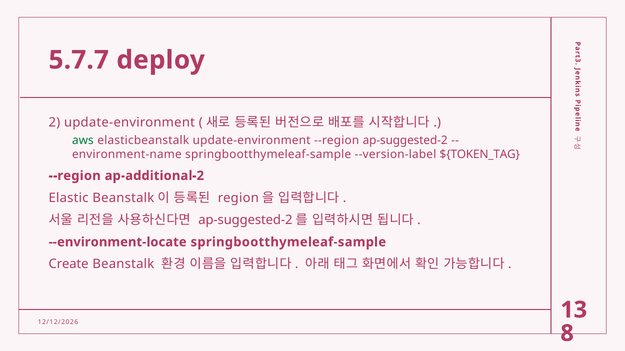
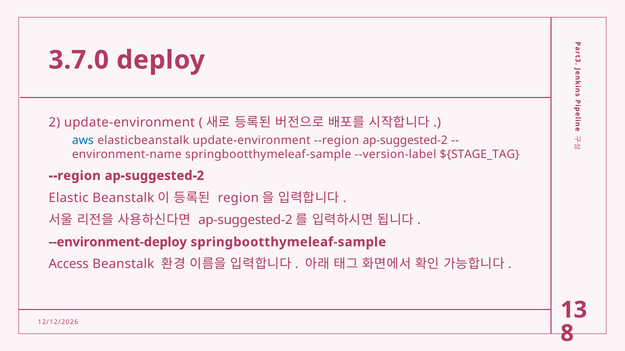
5.7.7: 5.7.7 -> 3.7.0
aws colour: green -> blue
${TOKEN_TAG: ${TOKEN_TAG -> ${STAGE_TAG
ap-additional-2 at (154, 176): ap-additional-2 -> ap-suggested-2
--environment-locate: --environment-locate -> --environment-deploy
Create: Create -> Access
